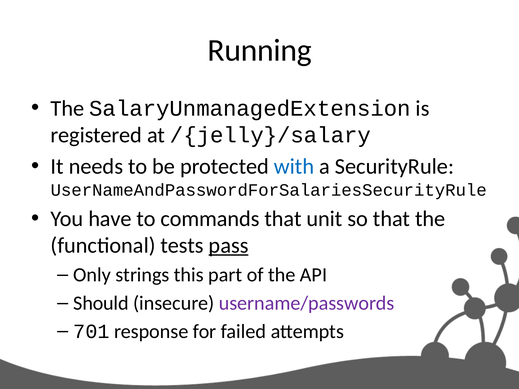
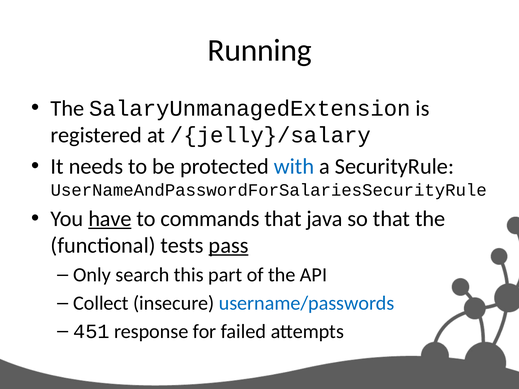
have underline: none -> present
unit: unit -> java
strings: strings -> search
Should: Should -> Collect
username/passwords colour: purple -> blue
701: 701 -> 451
